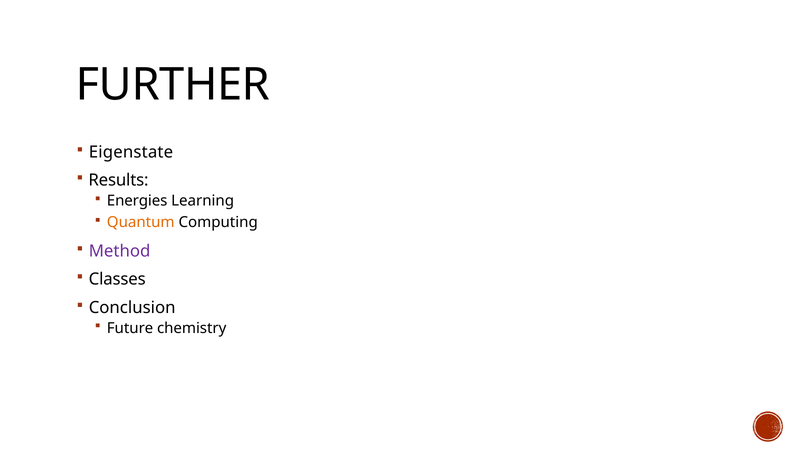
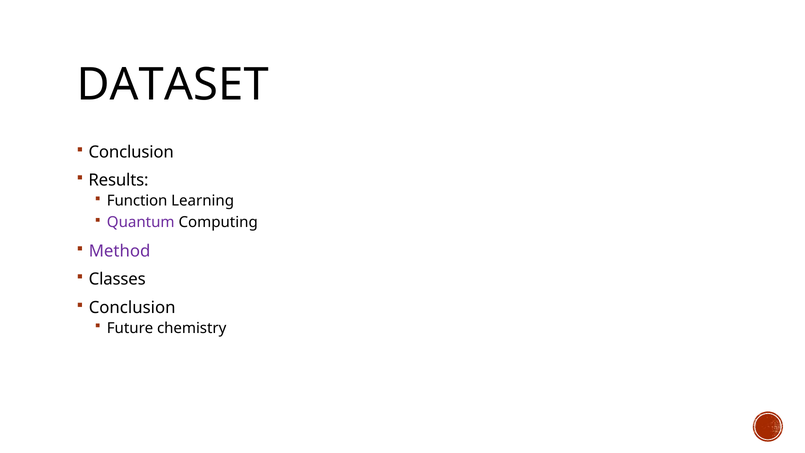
FURTHER: FURTHER -> DATASET
Eigenstate at (131, 152): Eigenstate -> Conclusion
Energies: Energies -> Function
Quantum colour: orange -> purple
